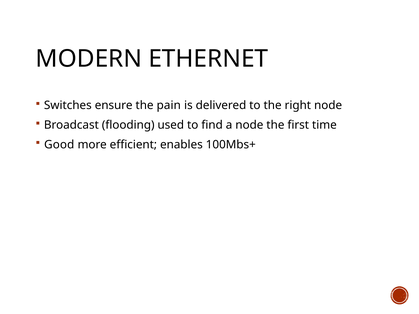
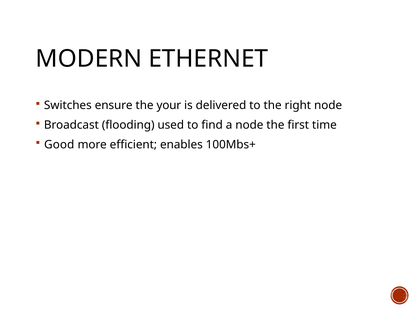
pain: pain -> your
